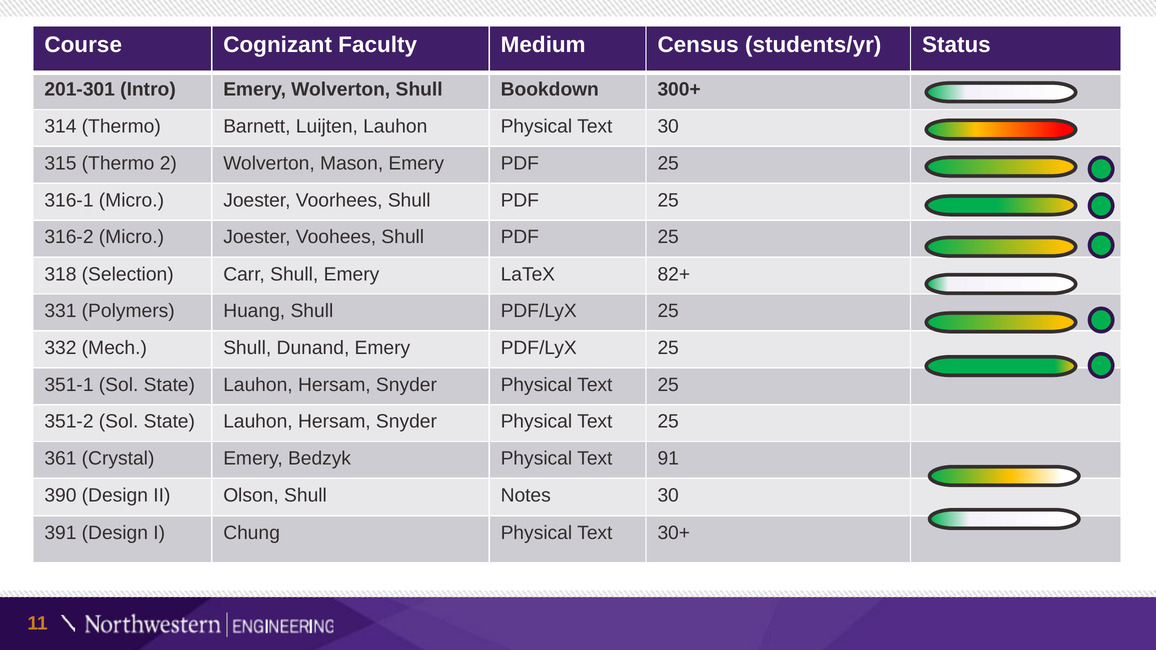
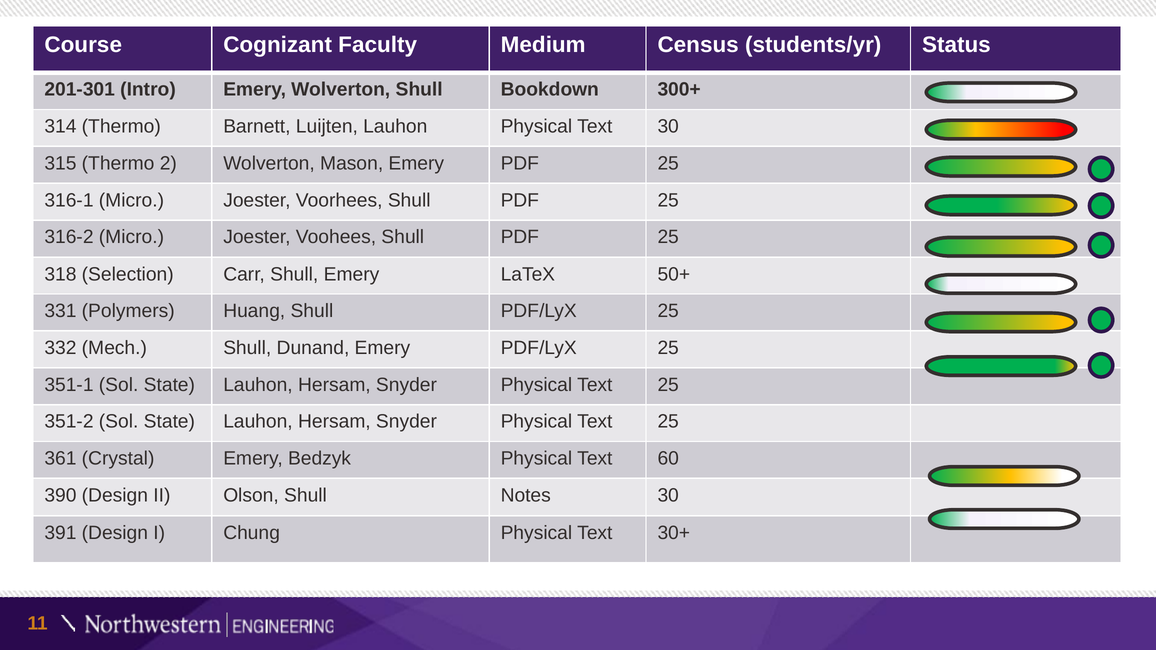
82+: 82+ -> 50+
91: 91 -> 60
